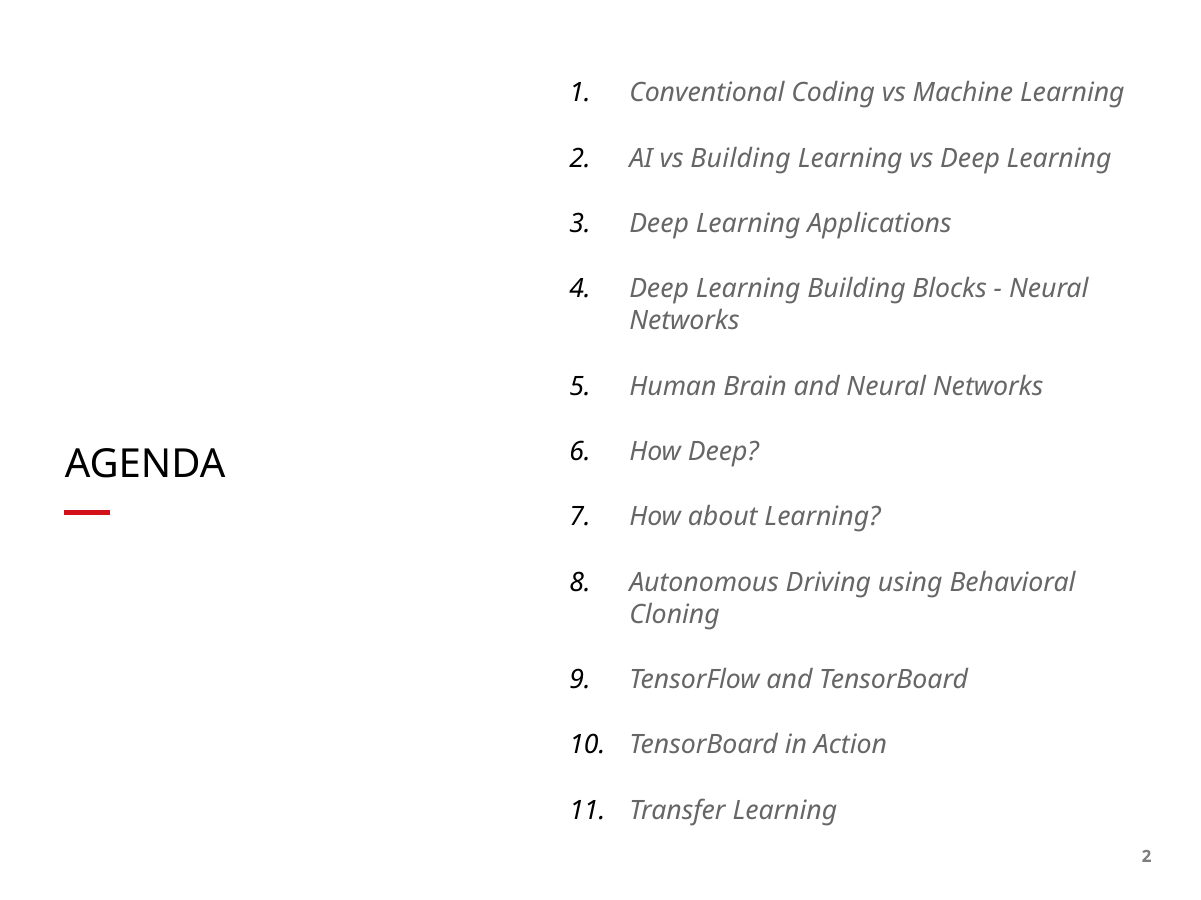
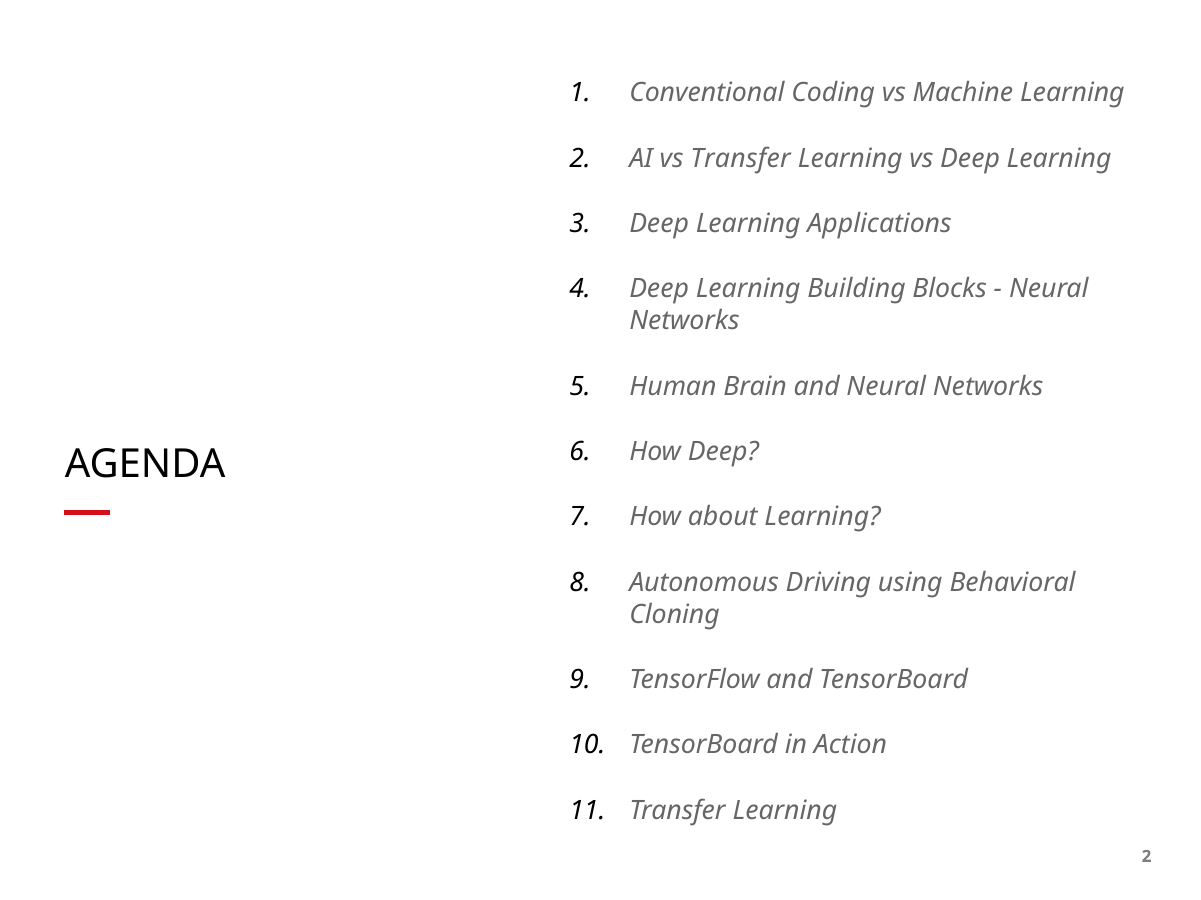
vs Building: Building -> Transfer
